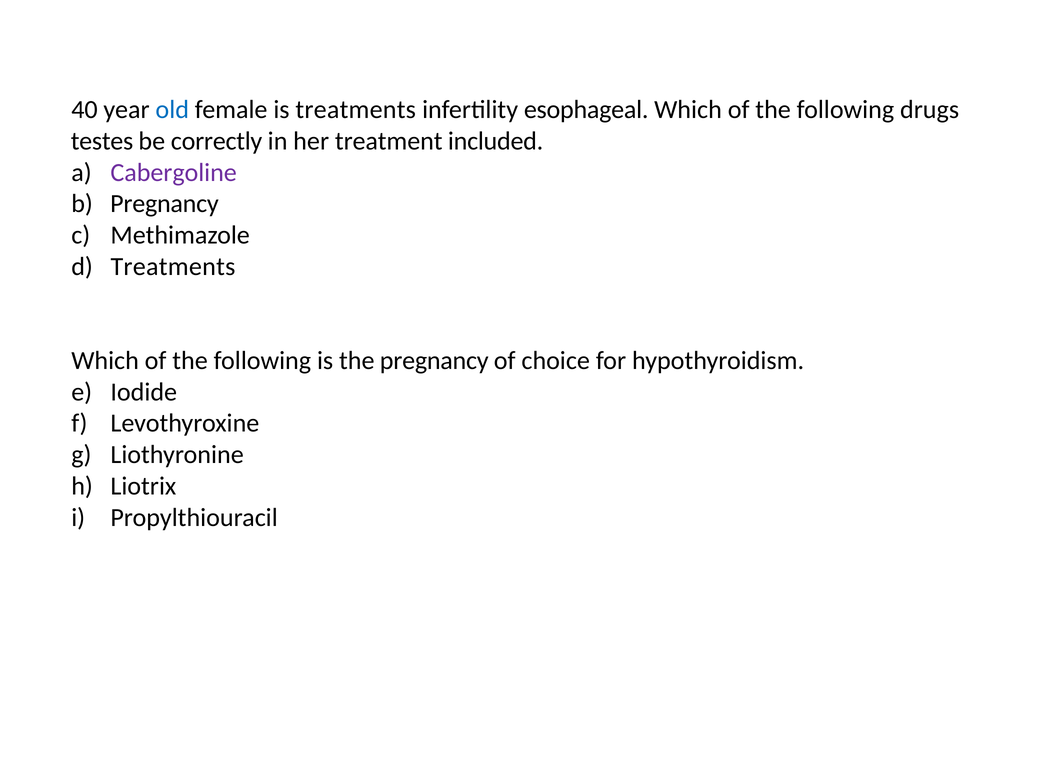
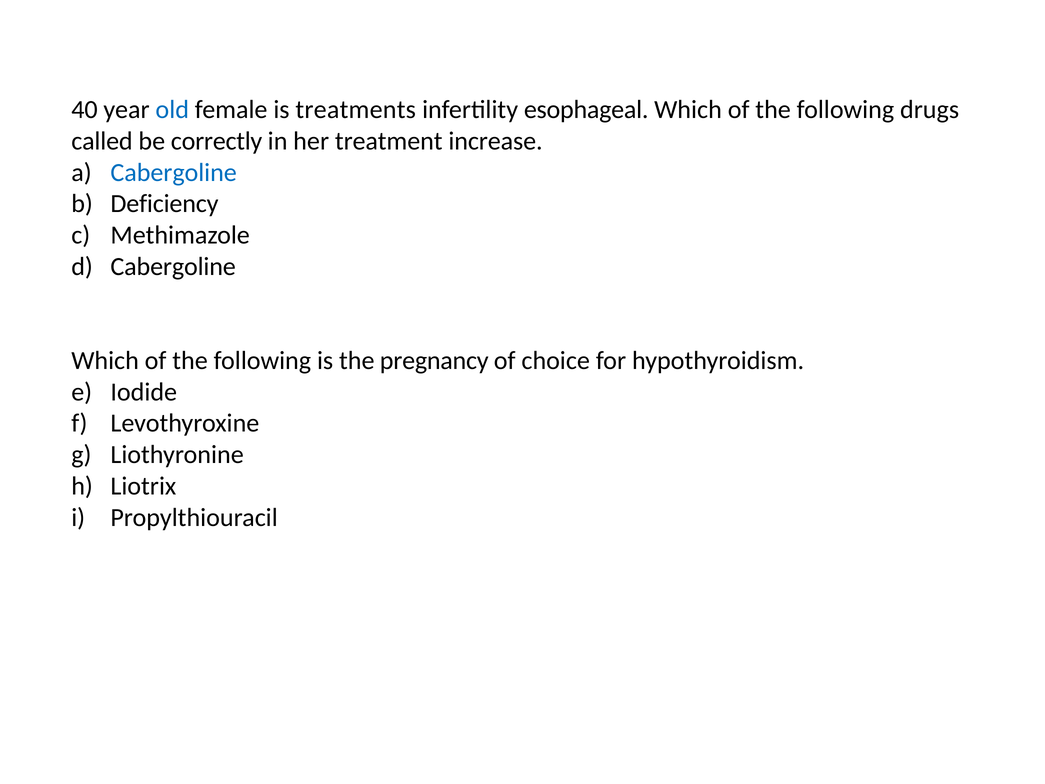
testes: testes -> called
included: included -> increase
Cabergoline at (174, 172) colour: purple -> blue
Pregnancy at (165, 204): Pregnancy -> Deficiency
Treatments at (173, 266): Treatments -> Cabergoline
